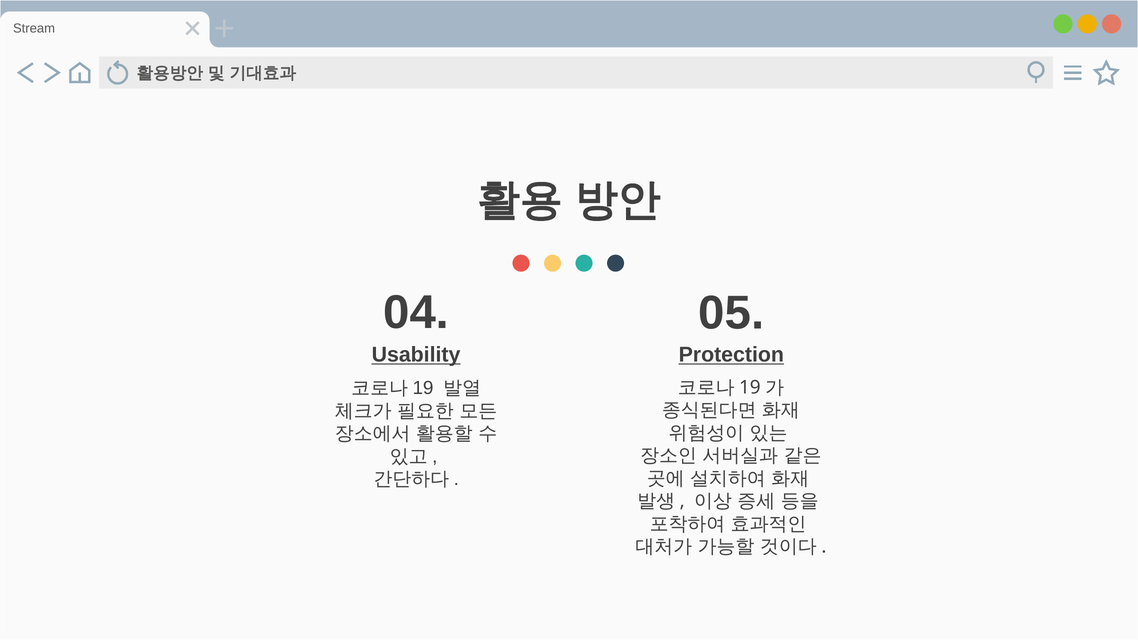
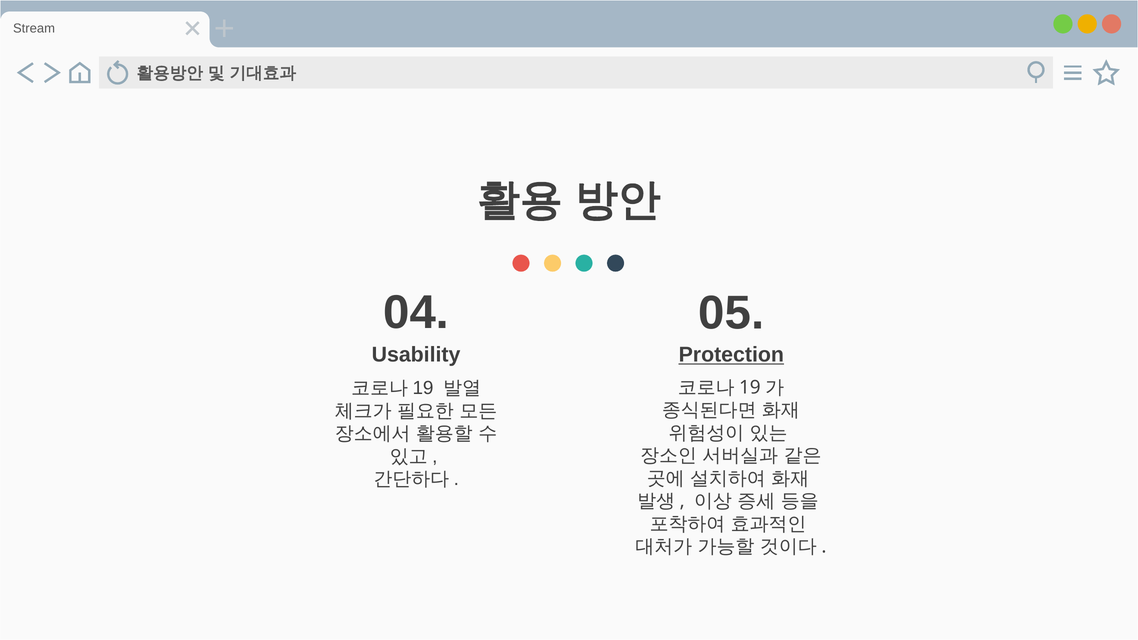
Usability underline: present -> none
